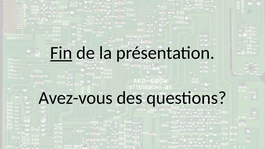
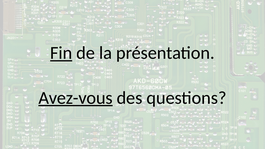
Avez-vous underline: none -> present
